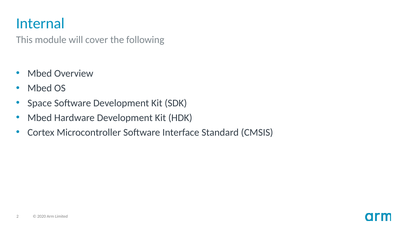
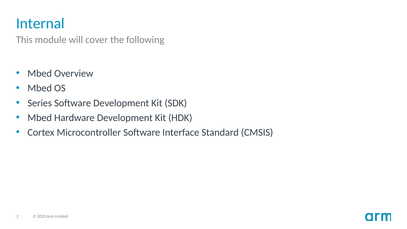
Space: Space -> Series
